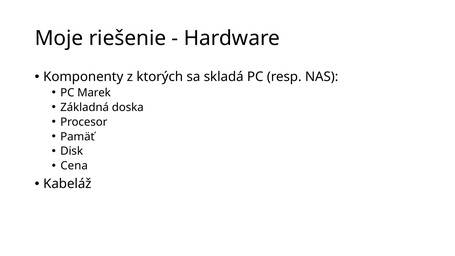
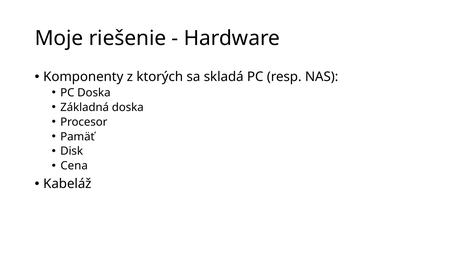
PC Marek: Marek -> Doska
